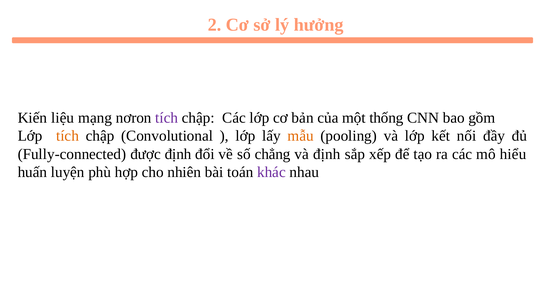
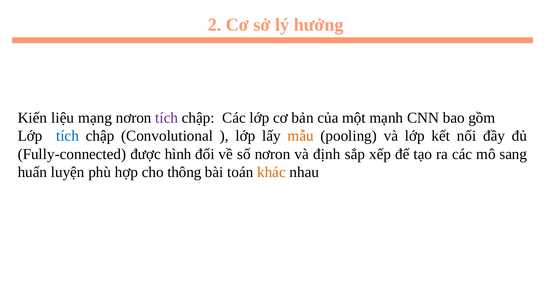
thống: thống -> mạnh
tích at (68, 136) colour: orange -> blue
được định: định -> hình
số chẳng: chẳng -> nơron
hiểu: hiểu -> sang
nhiên: nhiên -> thông
khác colour: purple -> orange
